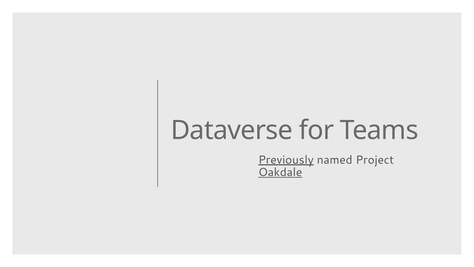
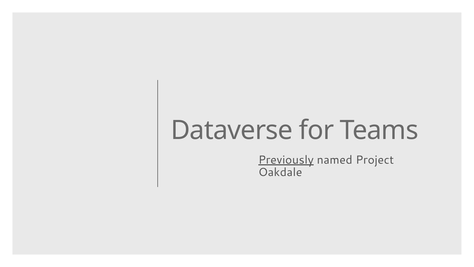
Oakdale underline: present -> none
